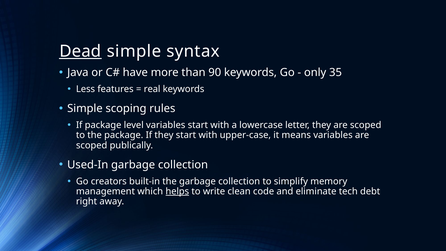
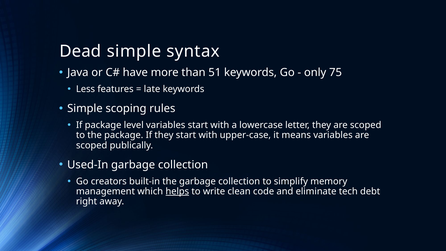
Dead underline: present -> none
90: 90 -> 51
35: 35 -> 75
real: real -> late
